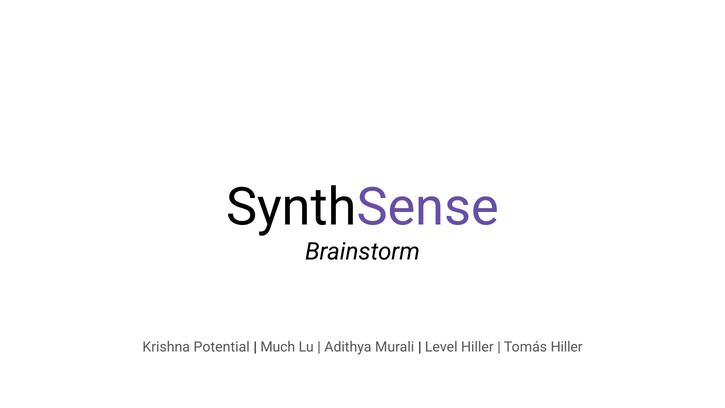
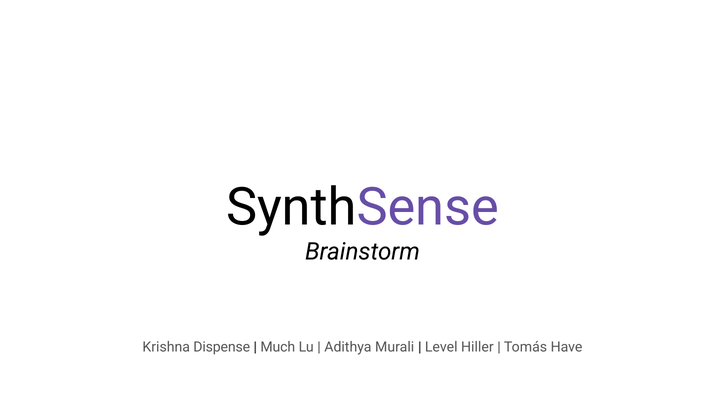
Potential: Potential -> Dispense
Tomás Hiller: Hiller -> Have
